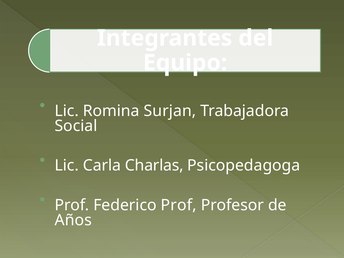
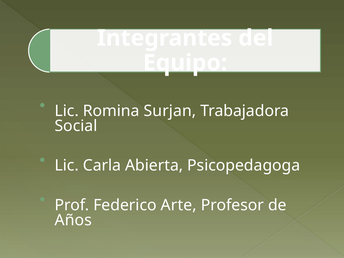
Charlas: Charlas -> Abierta
Federico Prof: Prof -> Arte
